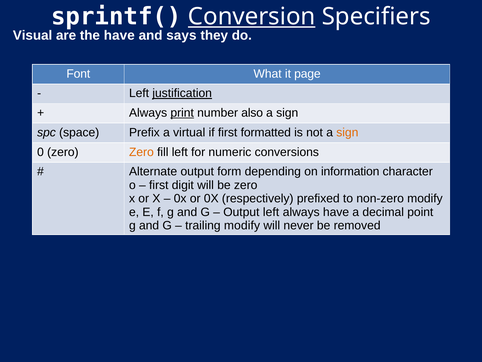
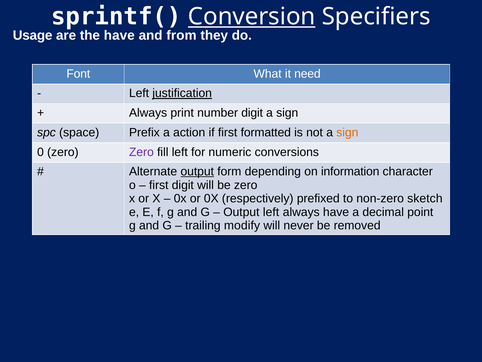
Visual: Visual -> Usage
says: says -> from
page: page -> need
print underline: present -> none
number also: also -> digit
virtual: virtual -> action
Zero at (141, 152) colour: orange -> purple
output at (197, 171) underline: none -> present
non-zero modify: modify -> sketch
